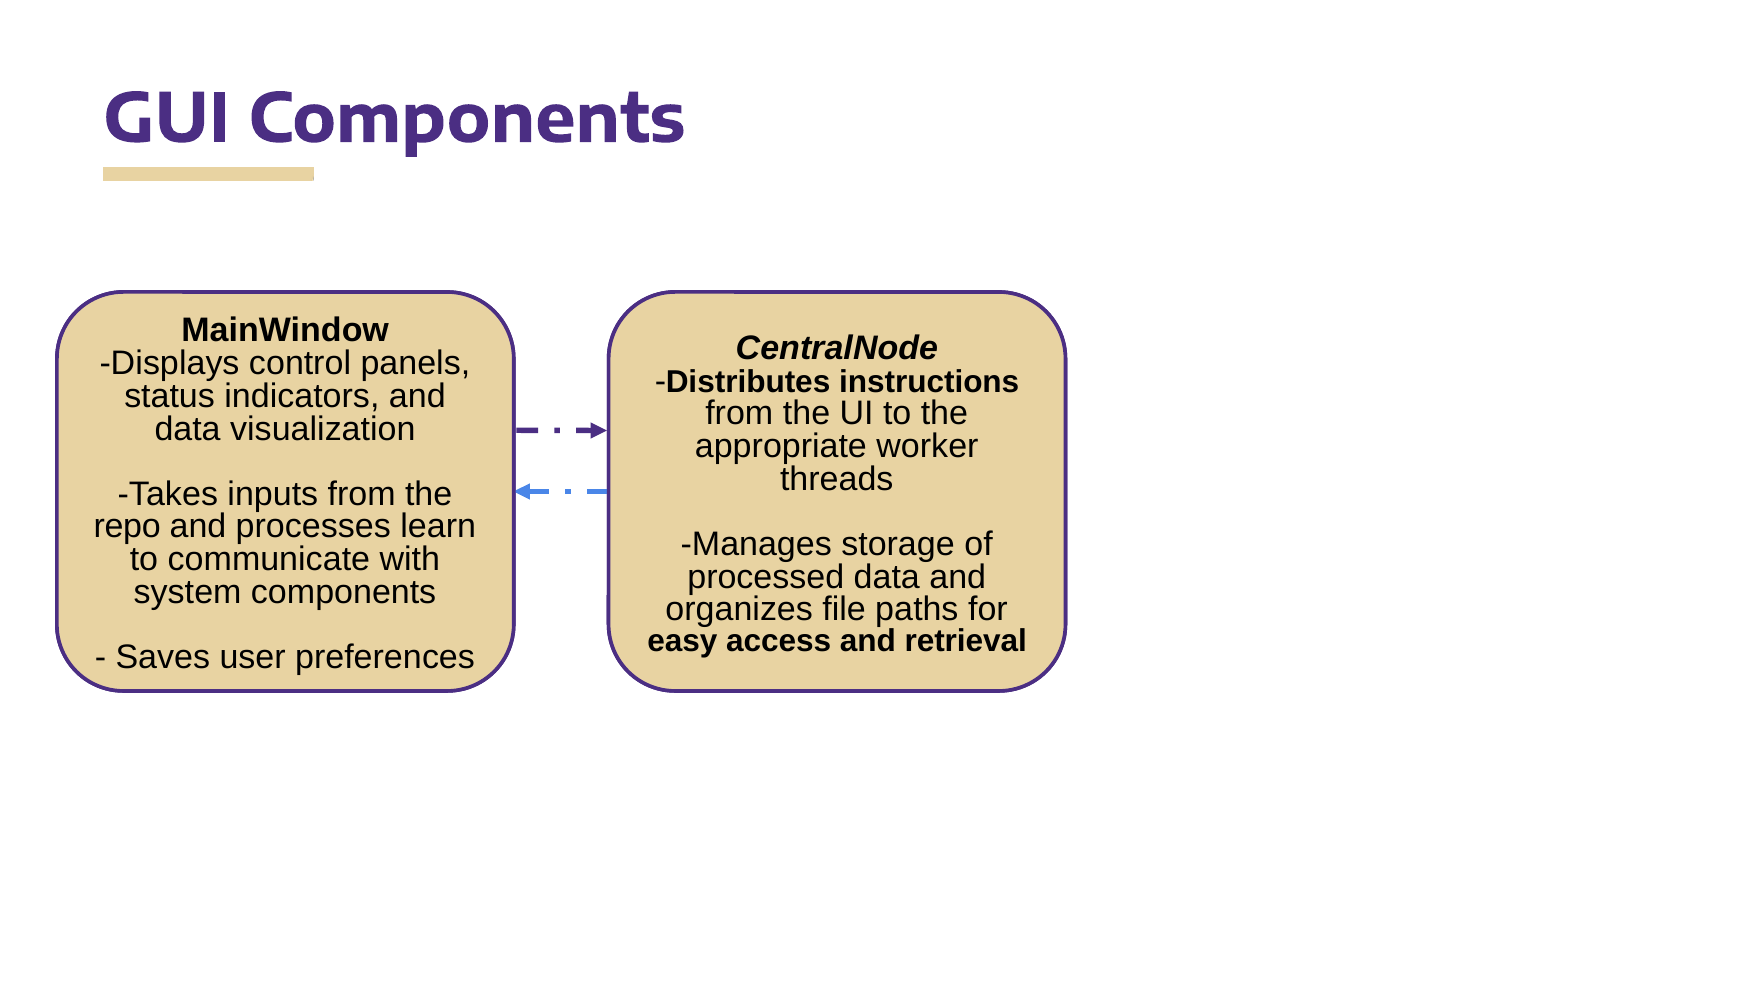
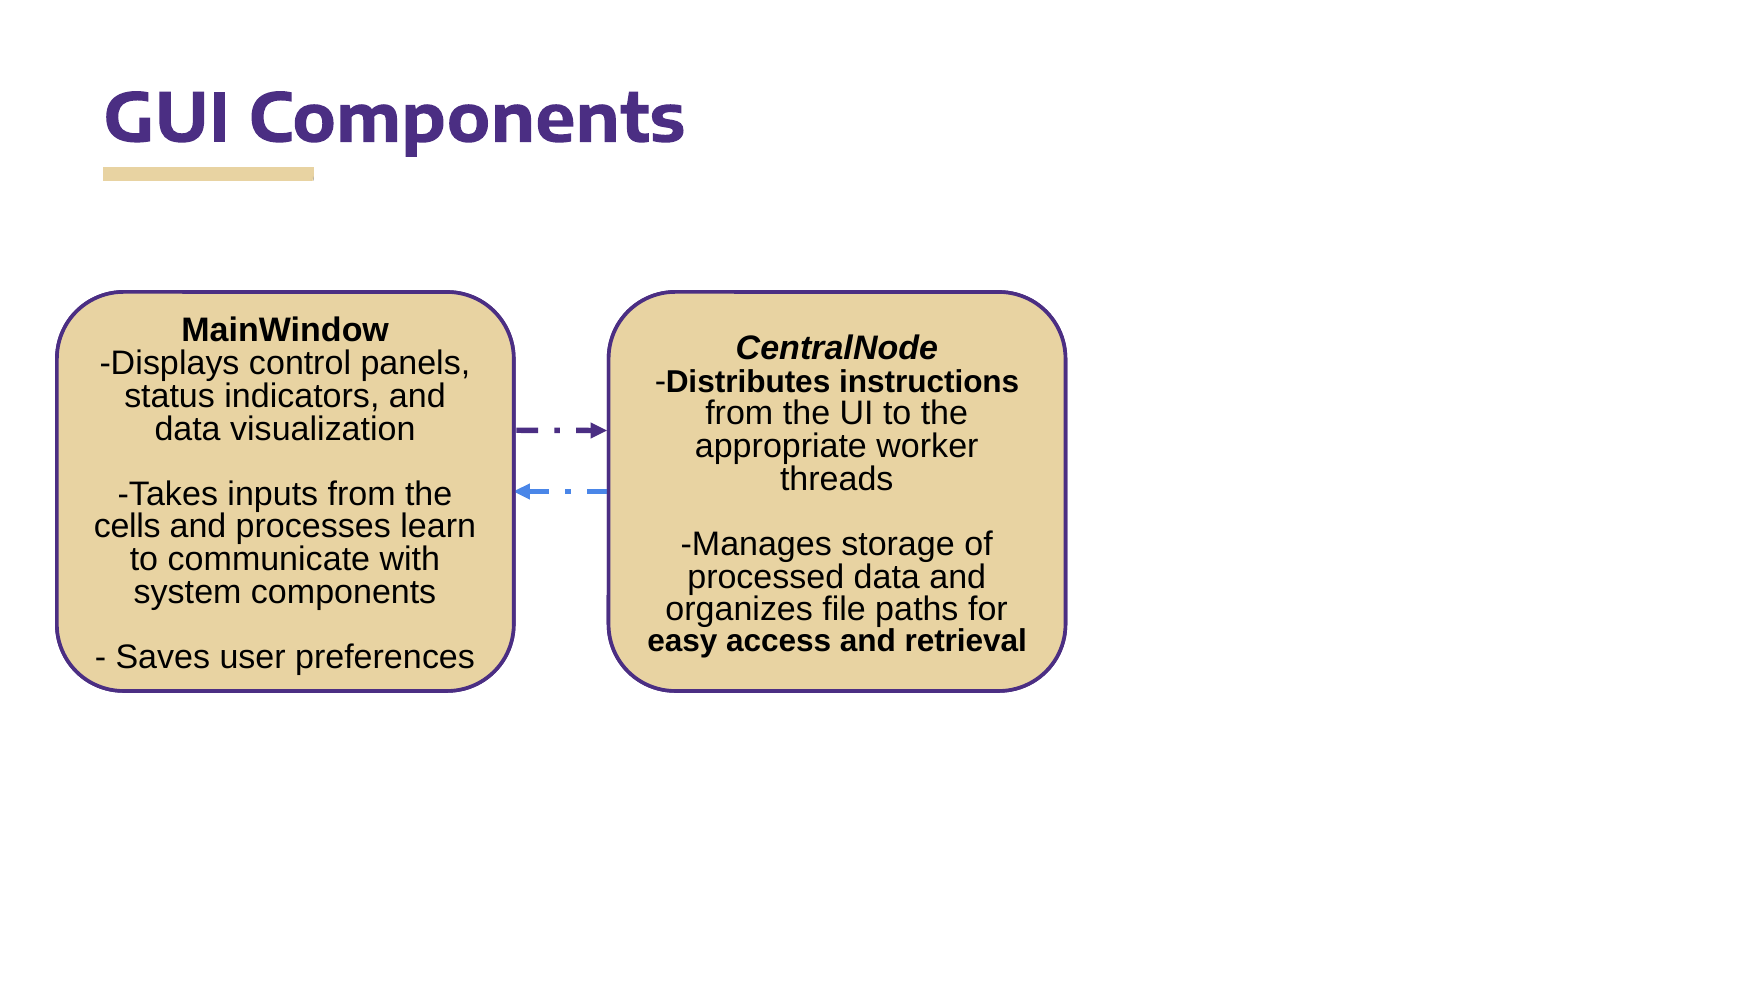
repo: repo -> cells
